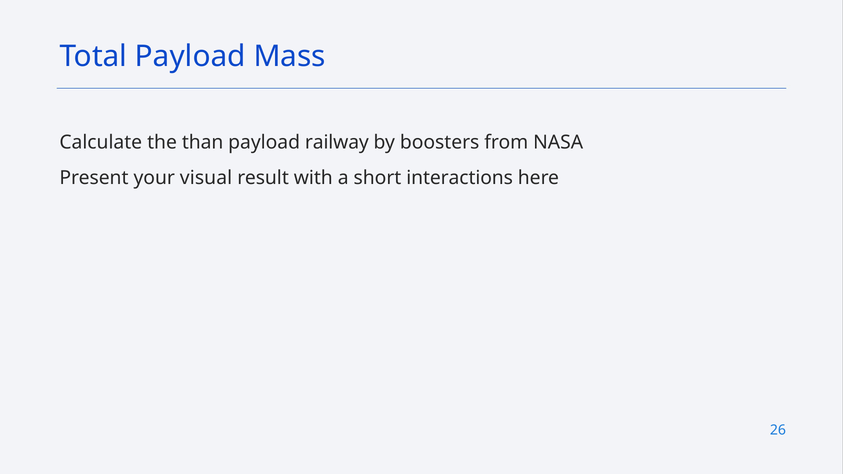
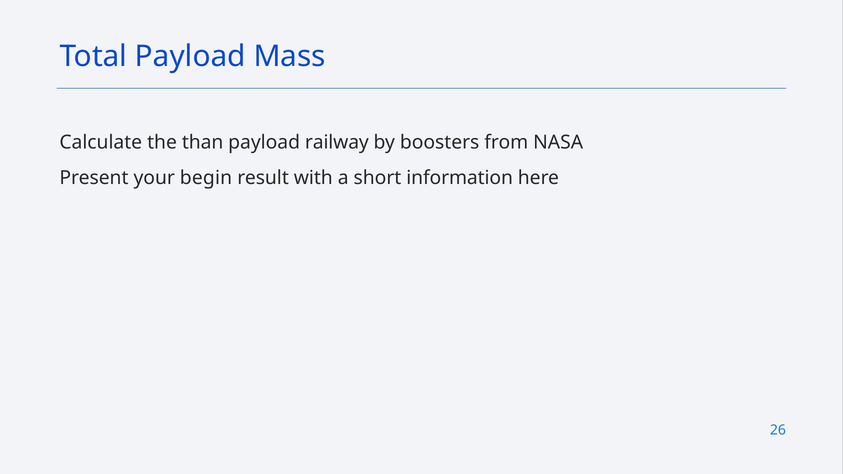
visual: visual -> begin
interactions: interactions -> information
